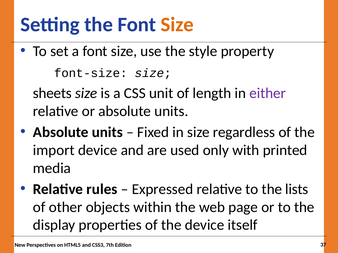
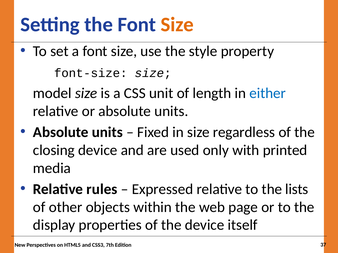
sheets: sheets -> model
either colour: purple -> blue
import: import -> closing
